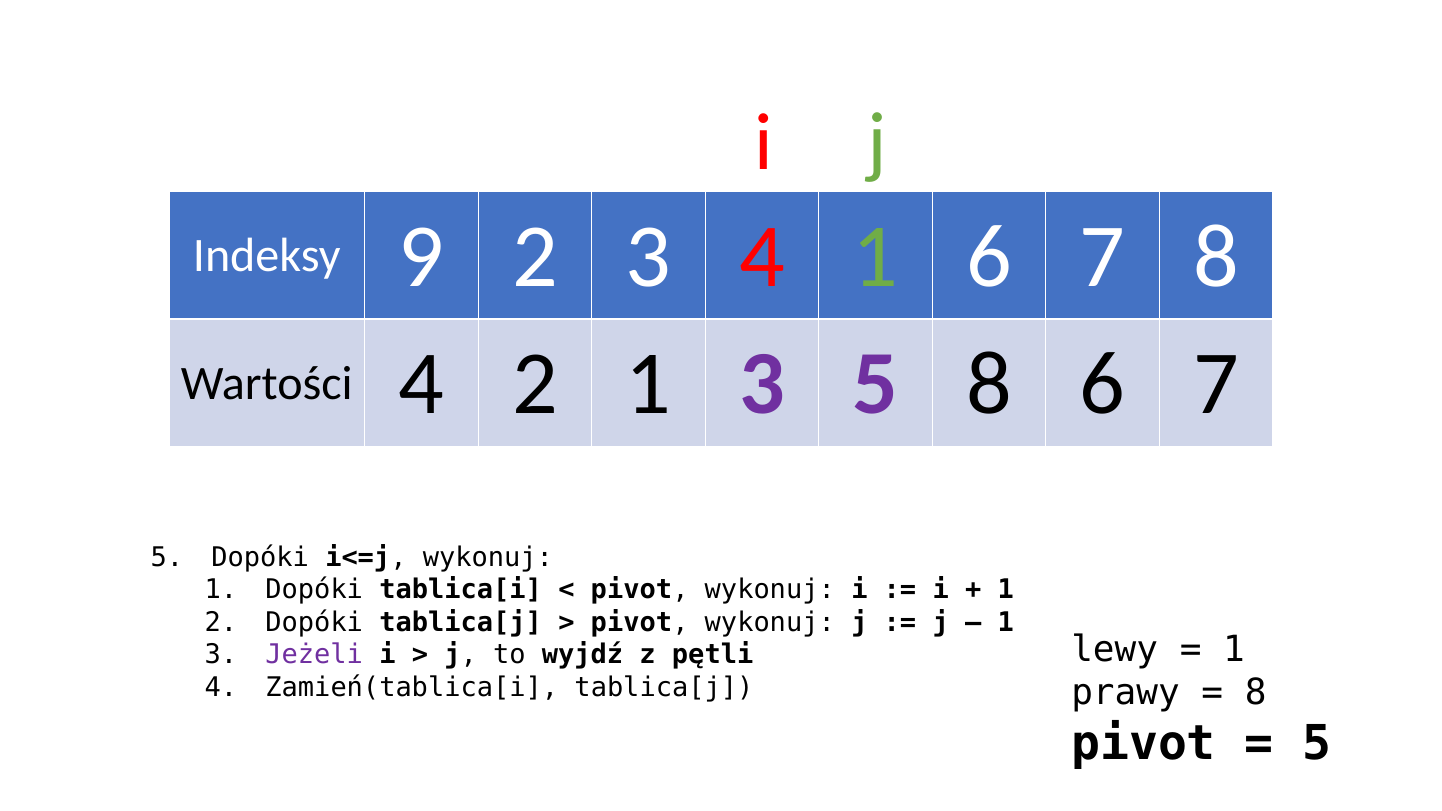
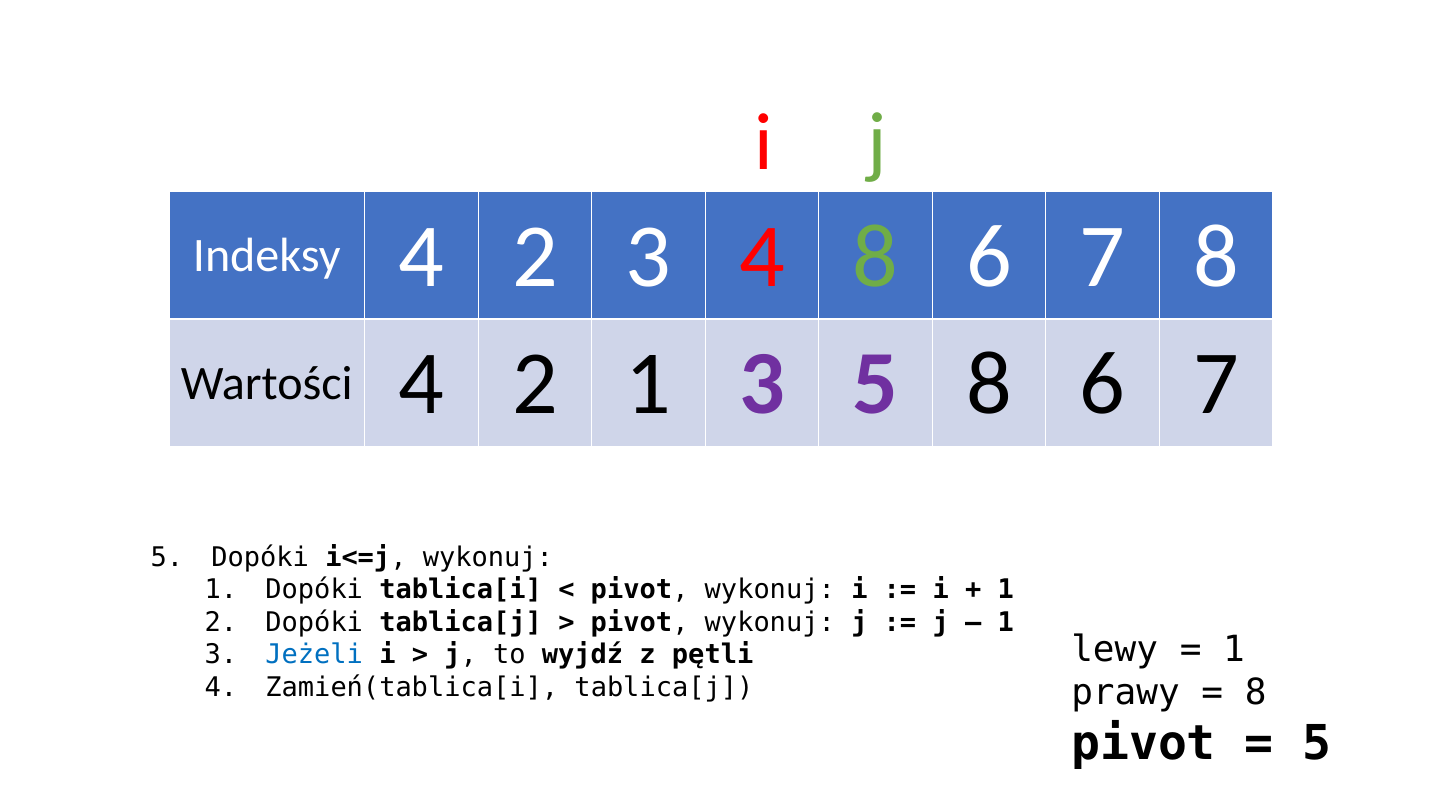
Indeksy 9: 9 -> 4
4 1: 1 -> 8
Jeżeli colour: purple -> blue
